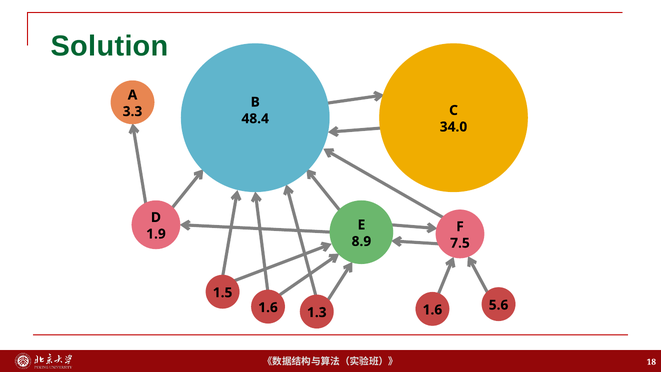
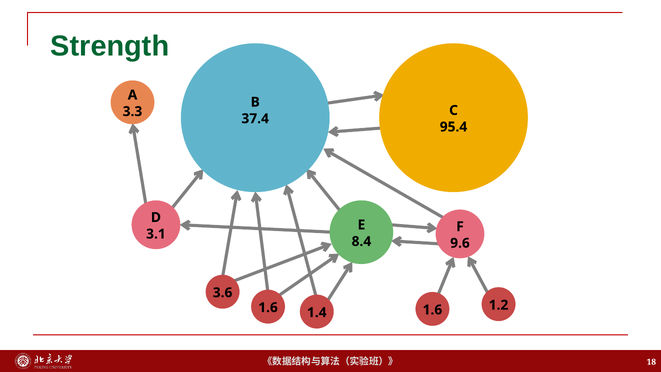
Solution: Solution -> Strength
48.4: 48.4 -> 37.4
34.0: 34.0 -> 95.4
1.9: 1.9 -> 3.1
8.9: 8.9 -> 8.4
7.5: 7.5 -> 9.6
1.5: 1.5 -> 3.6
1.3: 1.3 -> 1.4
5.6: 5.6 -> 1.2
